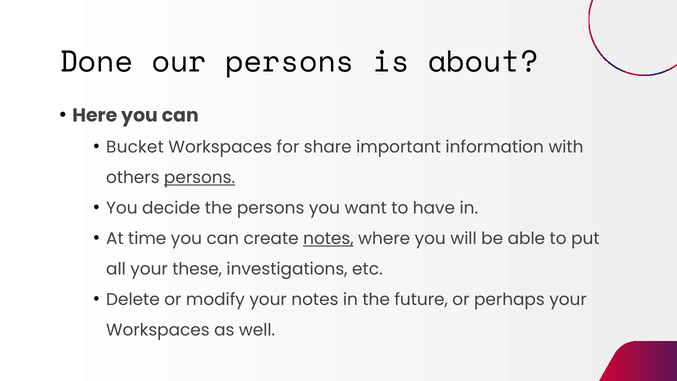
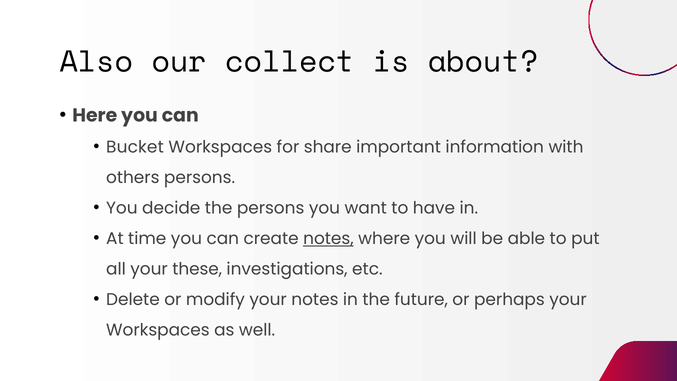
Done: Done -> Also
our persons: persons -> collect
persons at (200, 178) underline: present -> none
